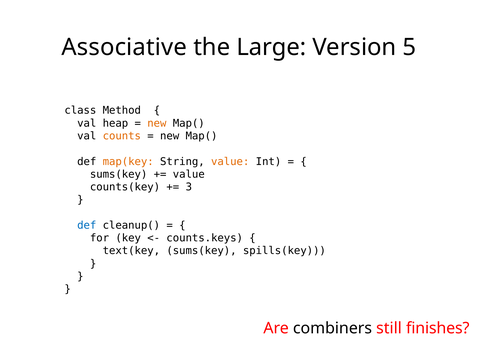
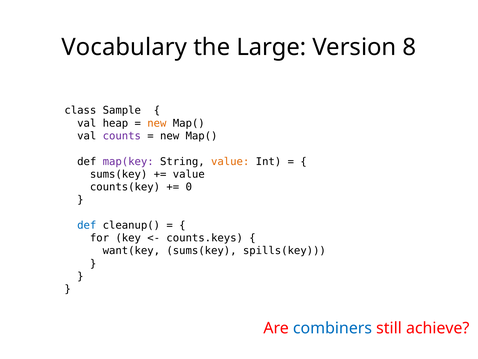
Associative: Associative -> Vocabulary
5: 5 -> 8
Method: Method -> Sample
counts colour: orange -> purple
map(key colour: orange -> purple
3: 3 -> 0
text(key: text(key -> want(key
combiners colour: black -> blue
finishes: finishes -> achieve
